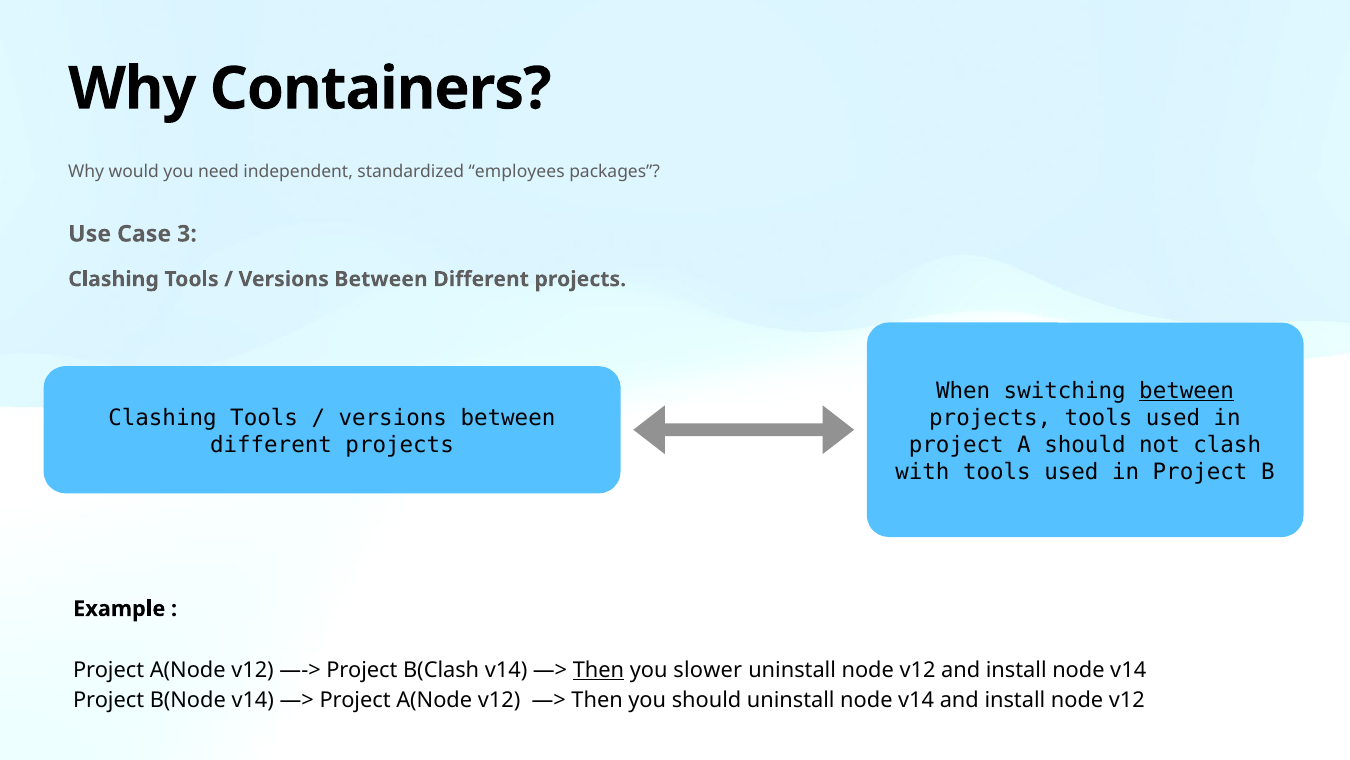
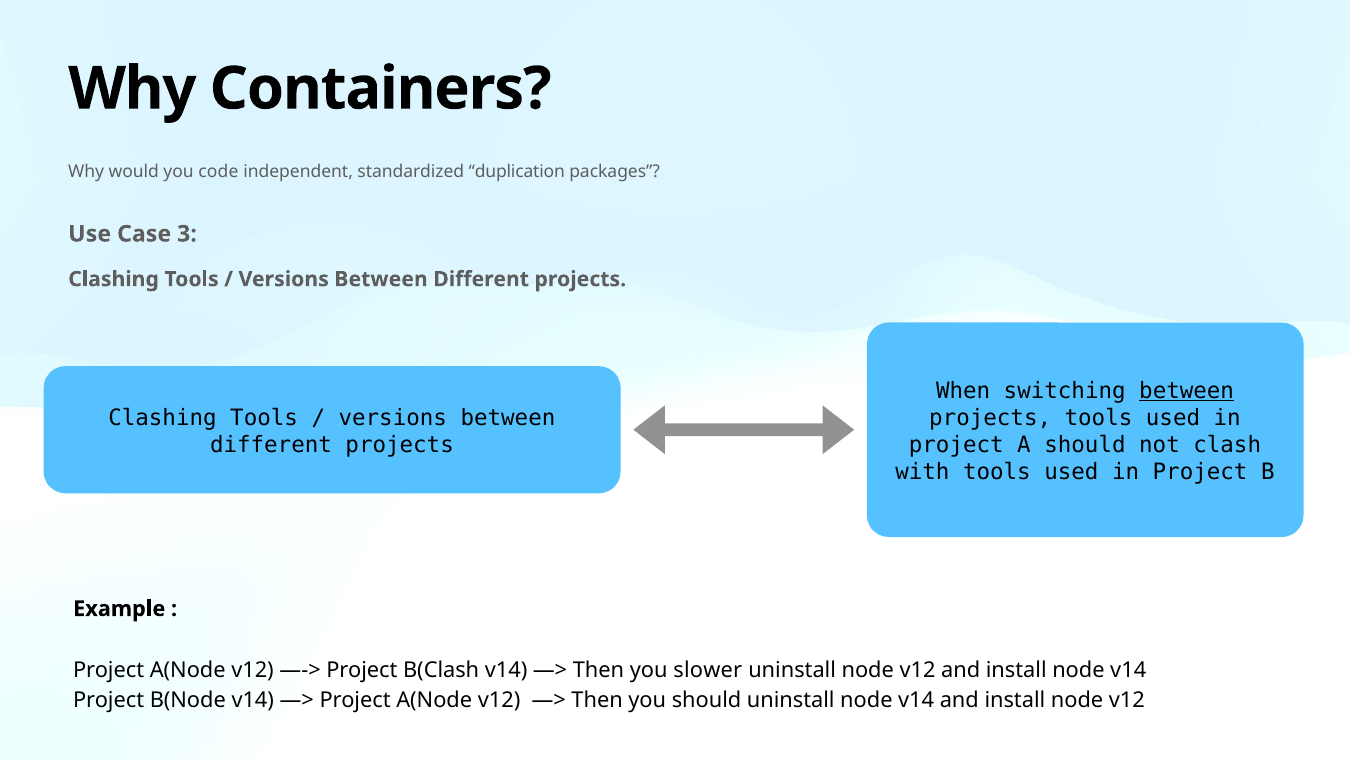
need: need -> code
employees: employees -> duplication
Then at (599, 670) underline: present -> none
